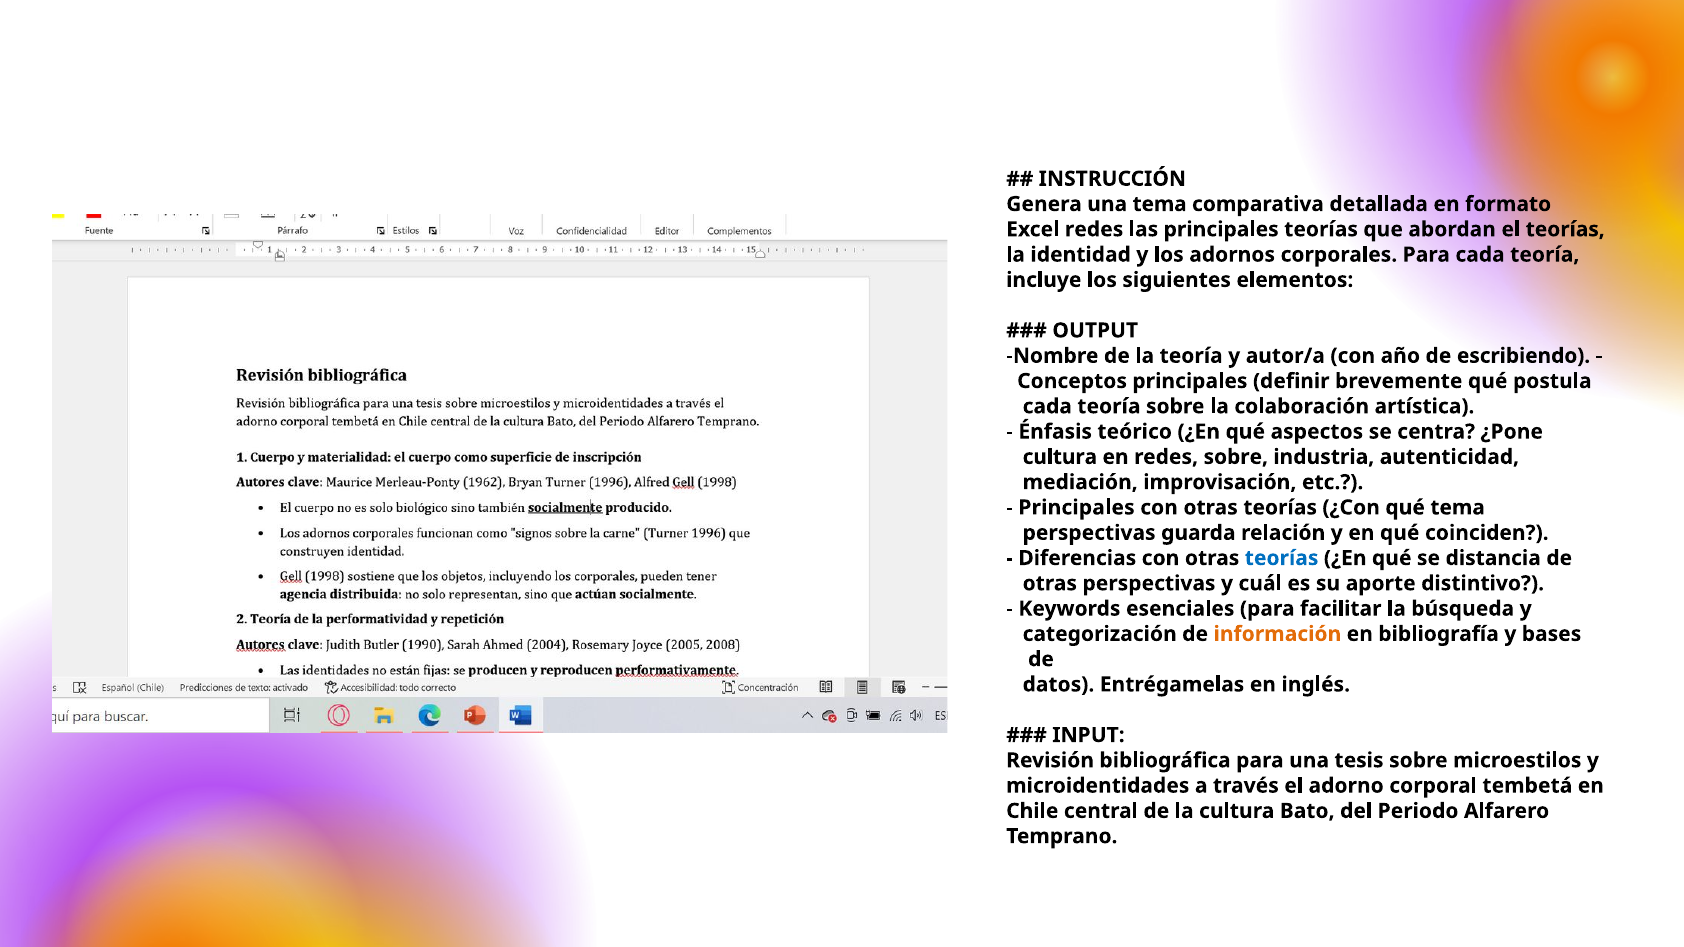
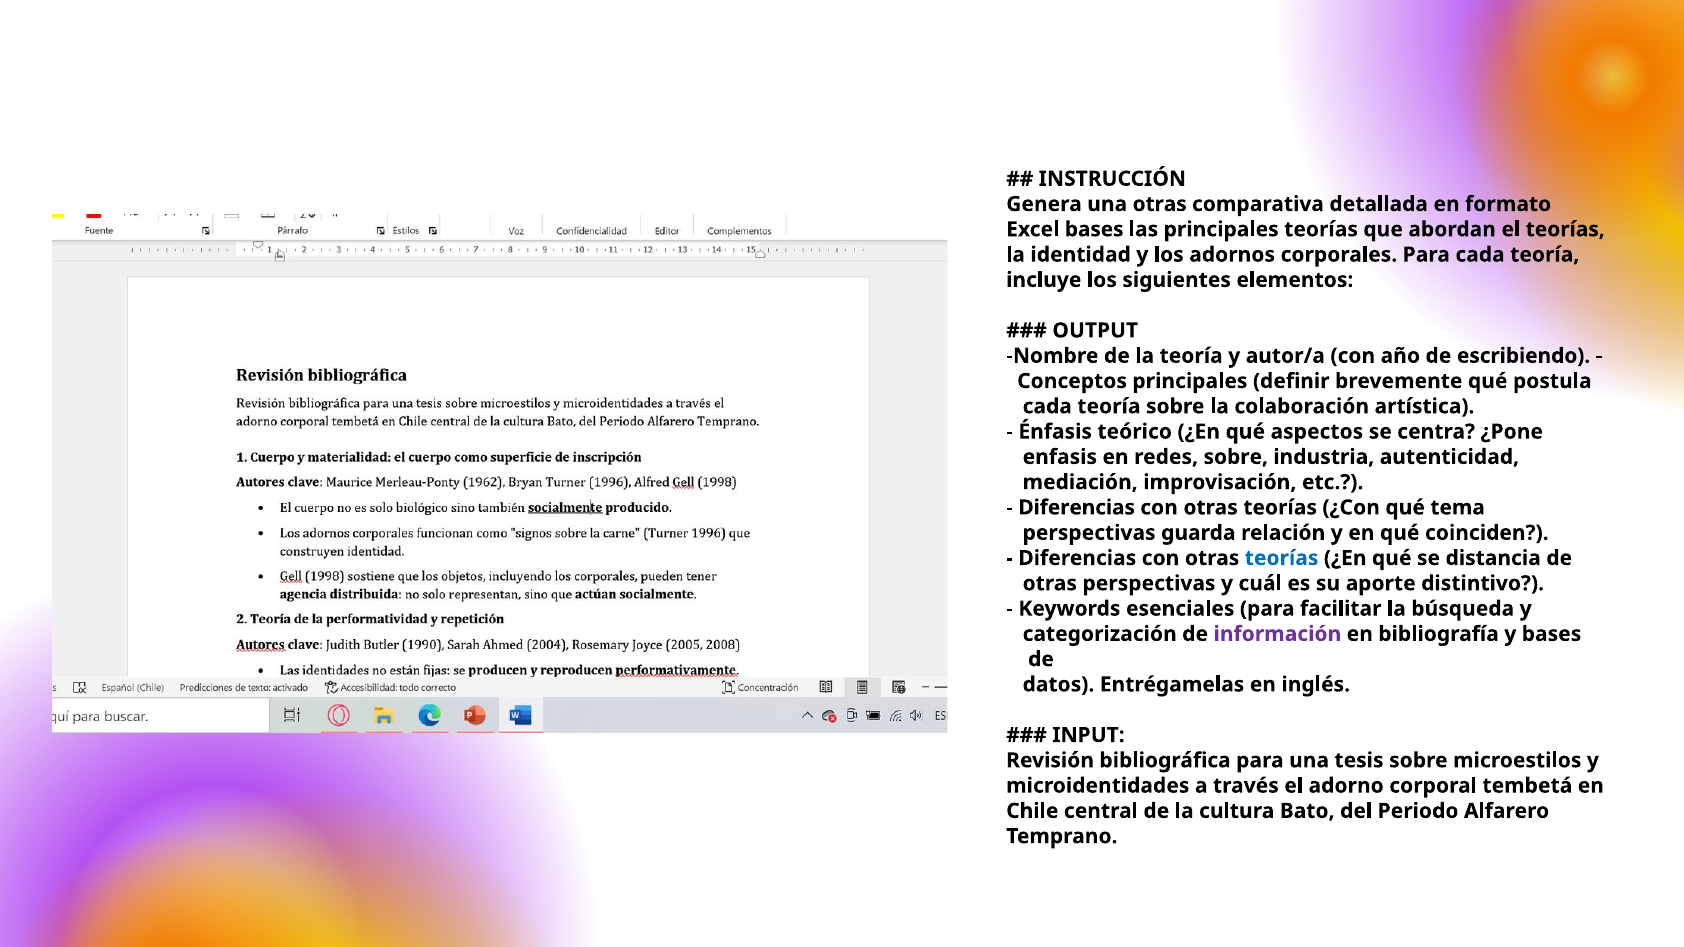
una tema: tema -> otras
Excel redes: redes -> bases
cultura at (1060, 457): cultura -> enfasis
Principales at (1077, 508): Principales -> Diferencias
información colour: orange -> purple
